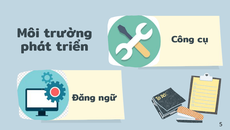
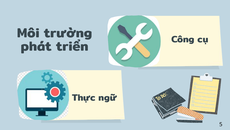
Đăng: Đăng -> Thực
